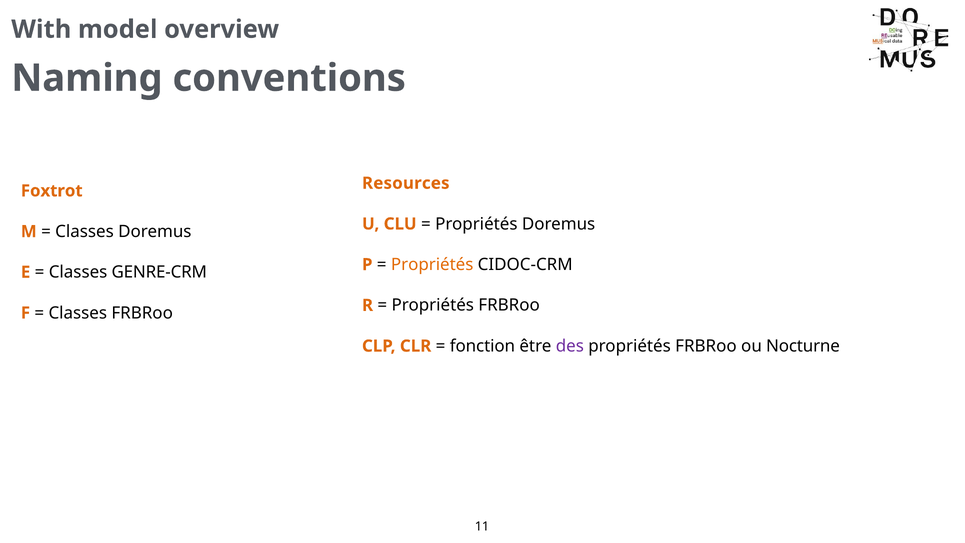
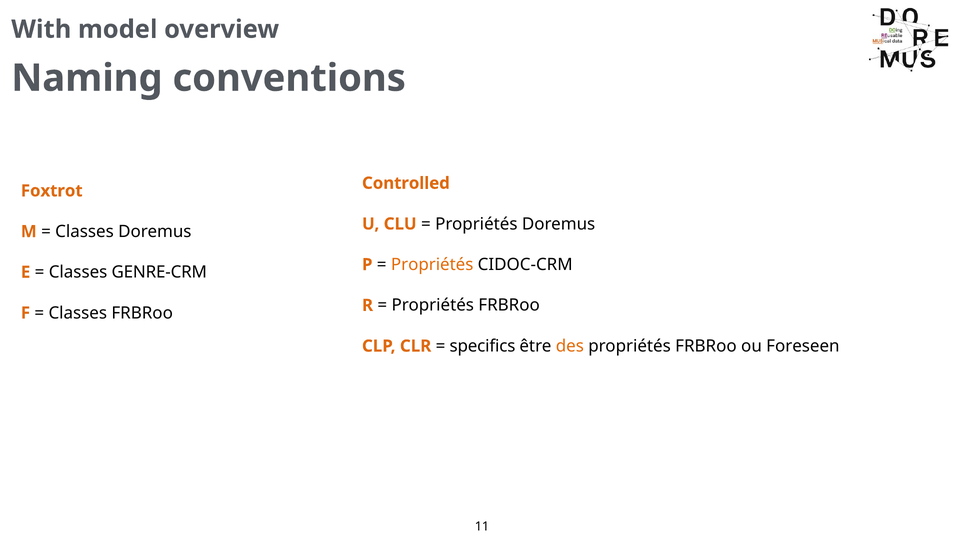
Resources: Resources -> Controlled
fonction: fonction -> specifics
des colour: purple -> orange
Nocturne: Nocturne -> Foreseen
